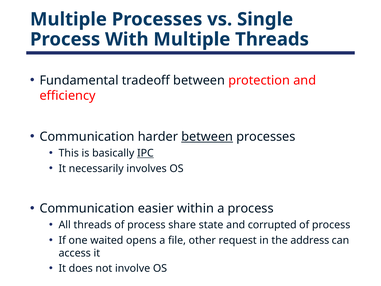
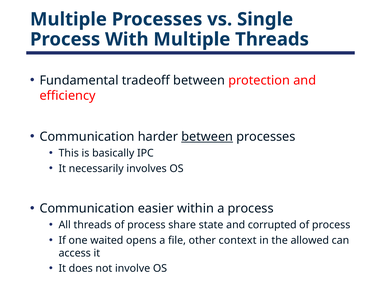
IPC underline: present -> none
request: request -> context
address: address -> allowed
